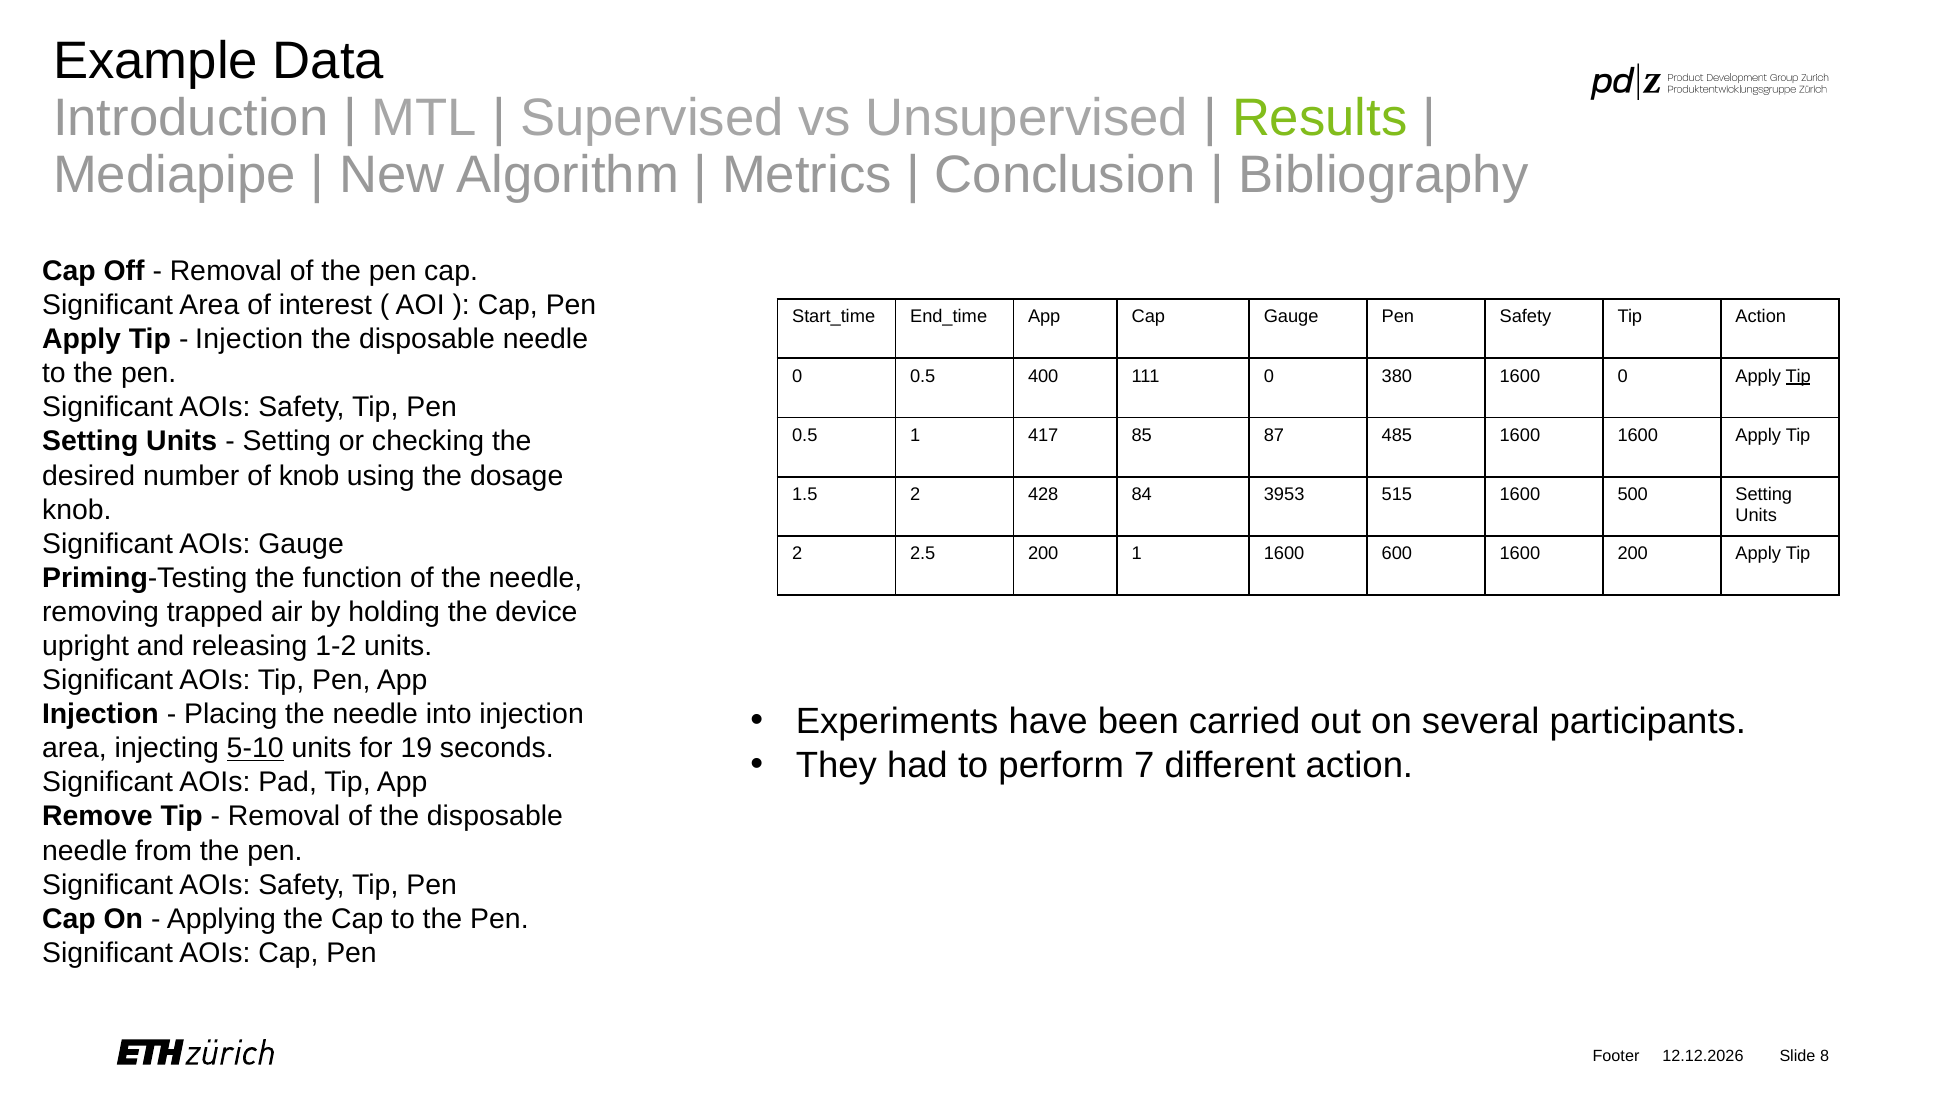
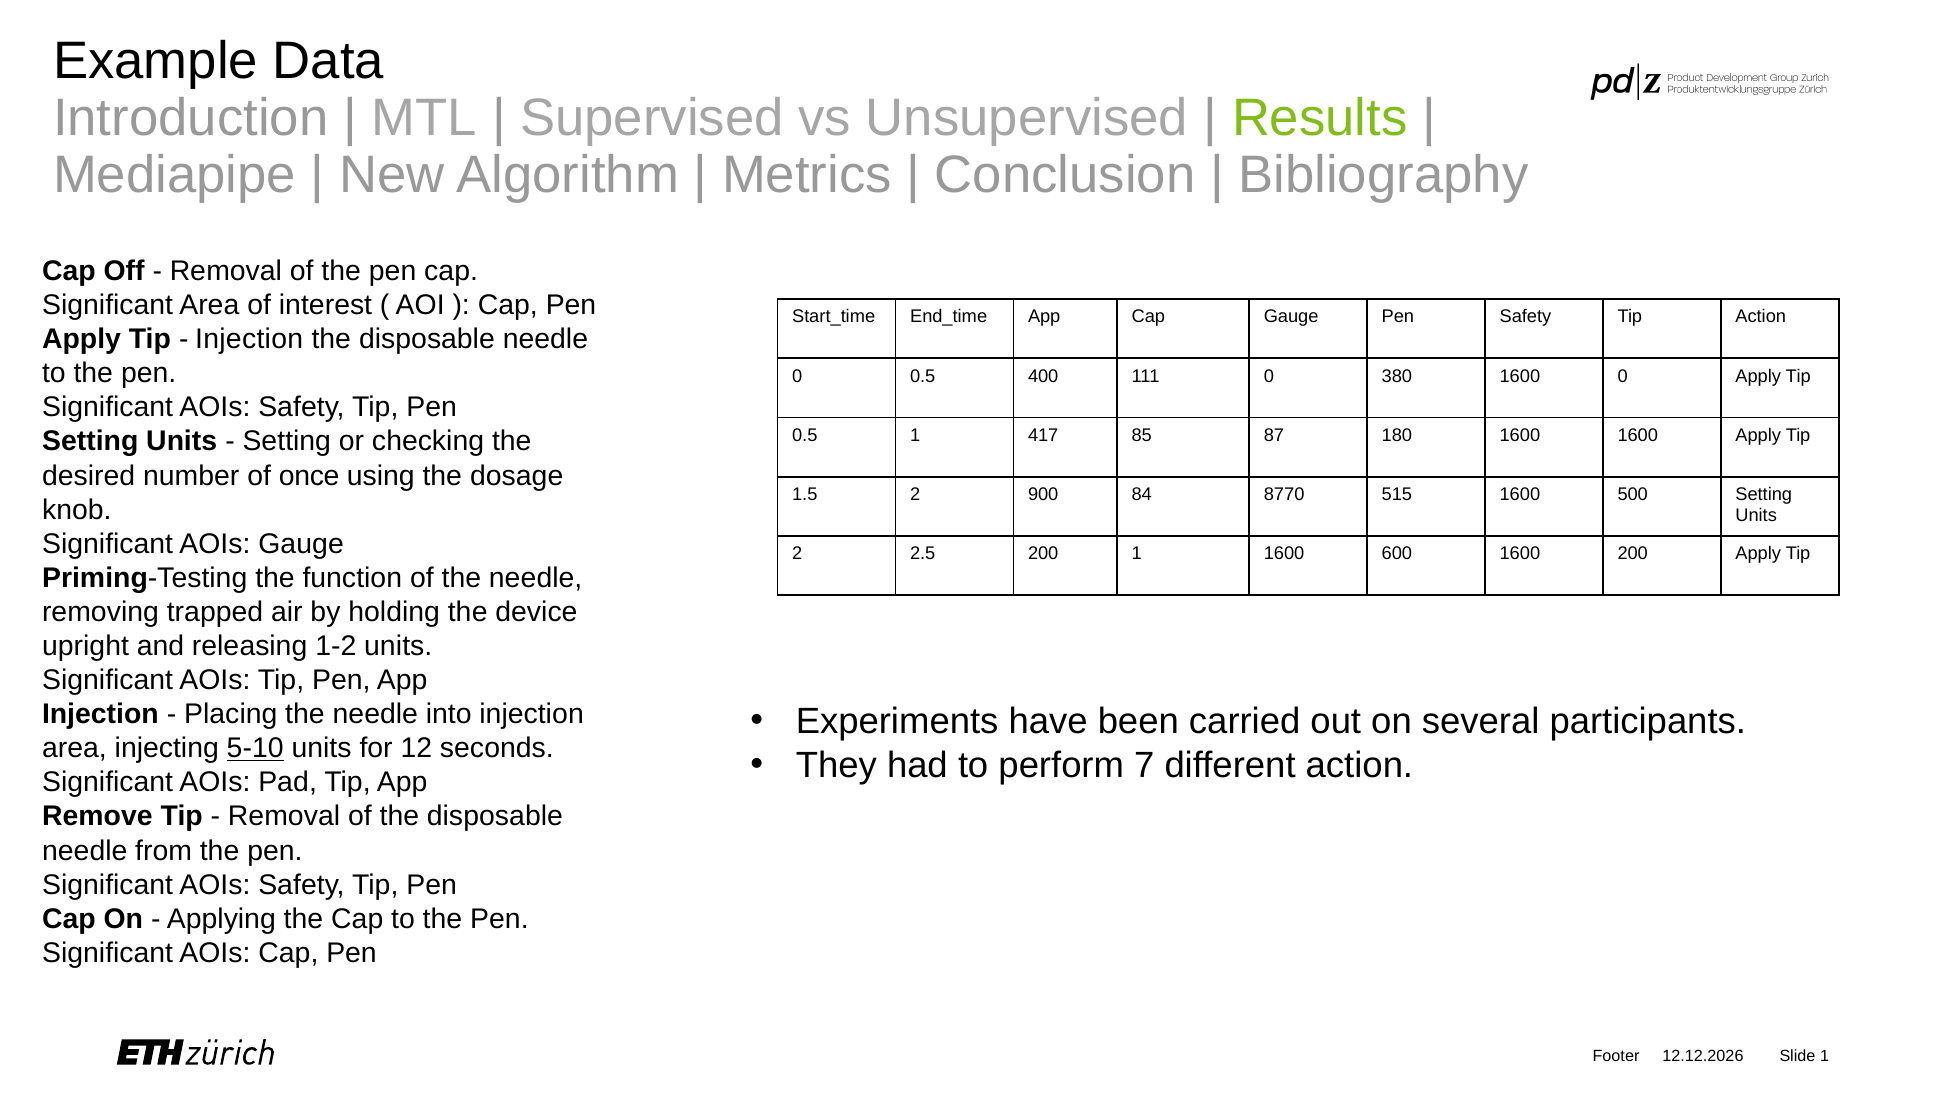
Tip at (1798, 376) underline: present -> none
485: 485 -> 180
of knob: knob -> once
428: 428 -> 900
3953: 3953 -> 8770
19: 19 -> 12
Slide 8: 8 -> 1
